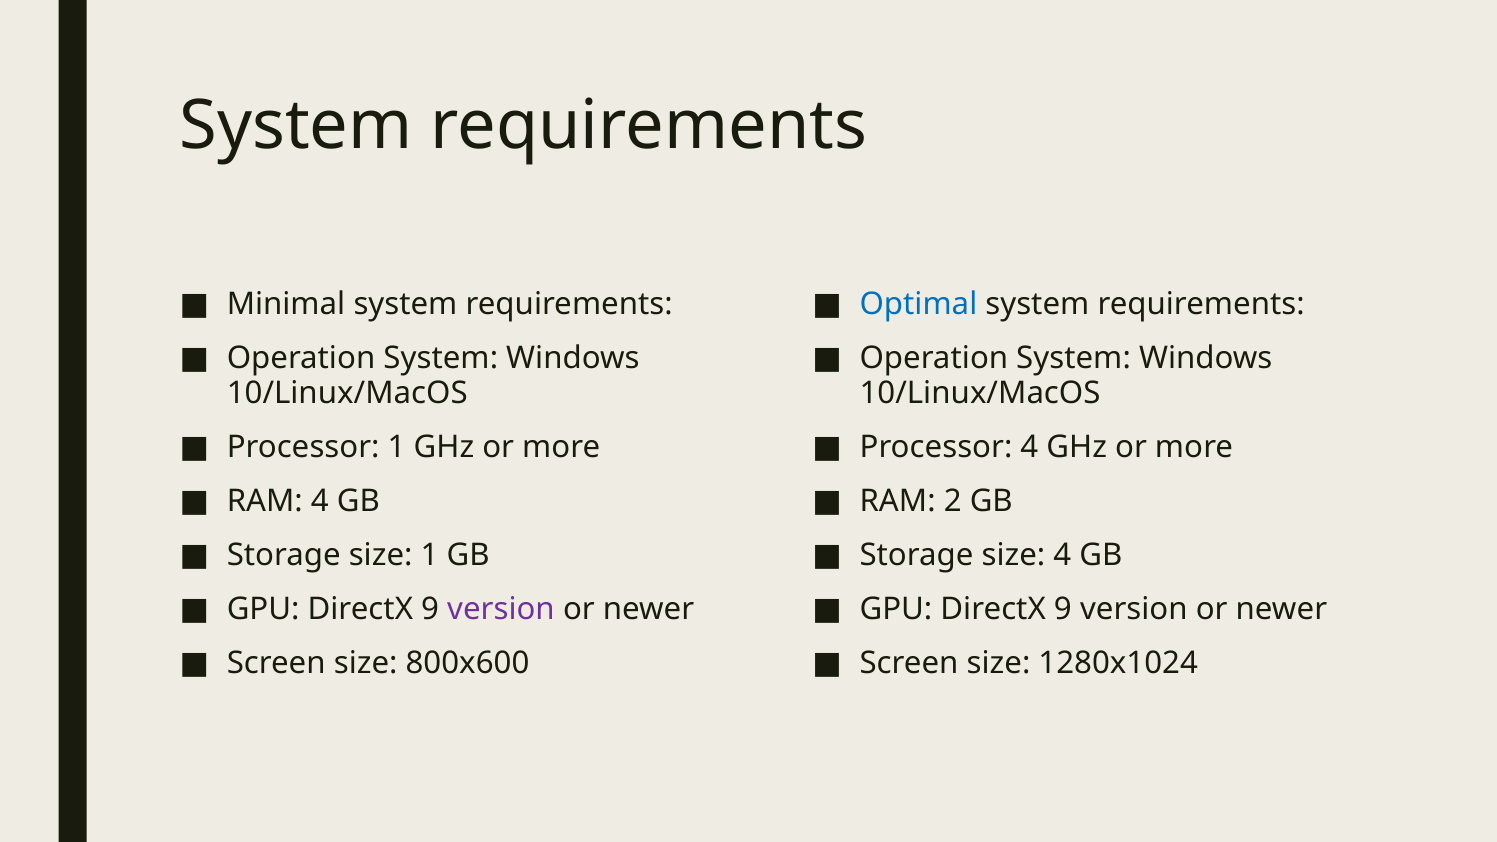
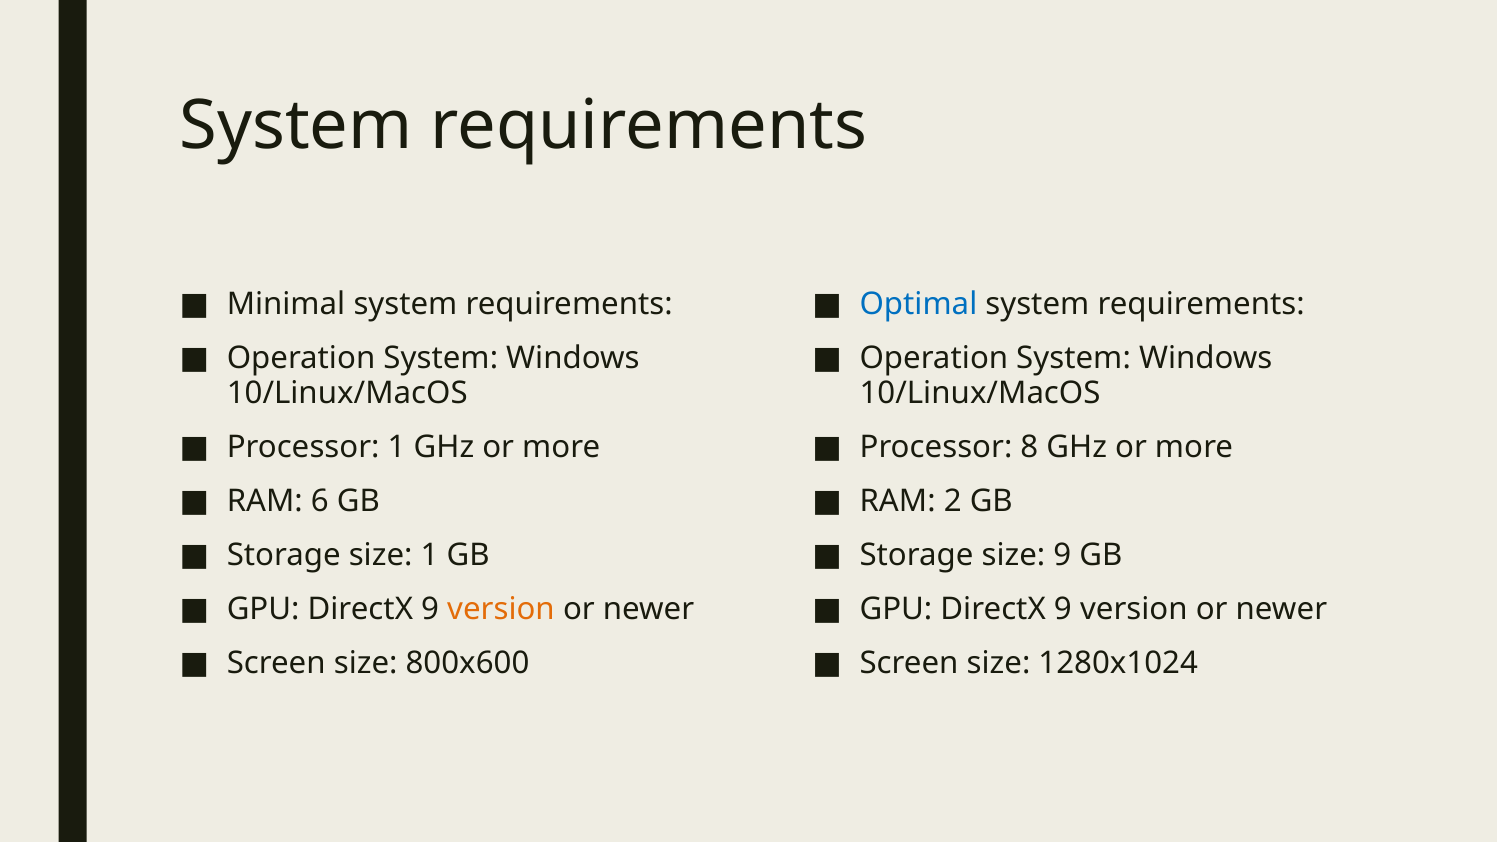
Processor 4: 4 -> 8
RAM 4: 4 -> 6
size 4: 4 -> 9
version at (501, 609) colour: purple -> orange
